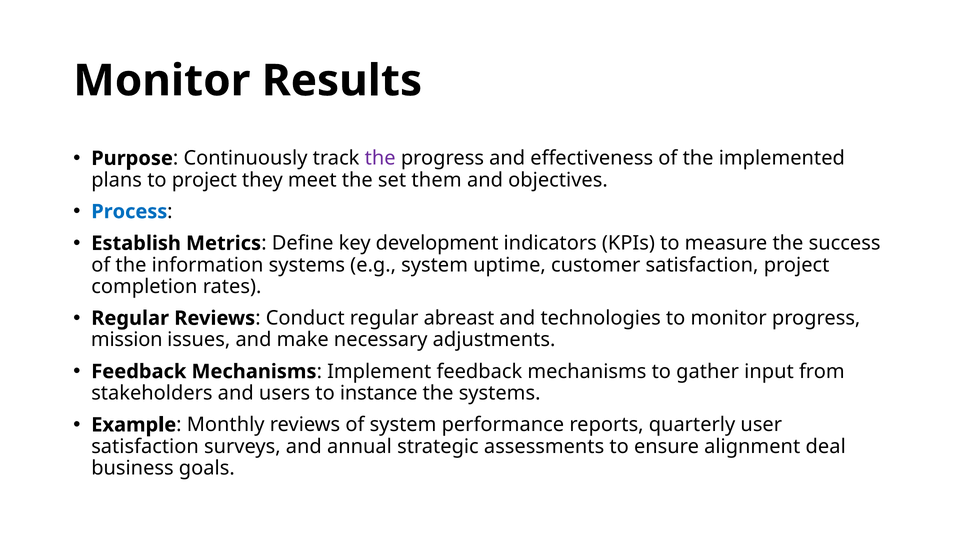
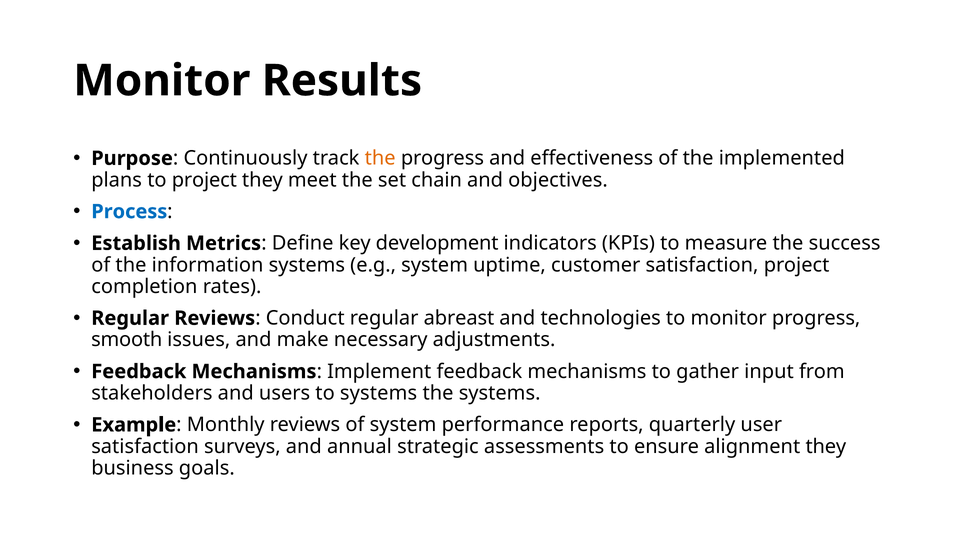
the at (380, 158) colour: purple -> orange
them: them -> chain
mission: mission -> smooth
to instance: instance -> systems
alignment deal: deal -> they
